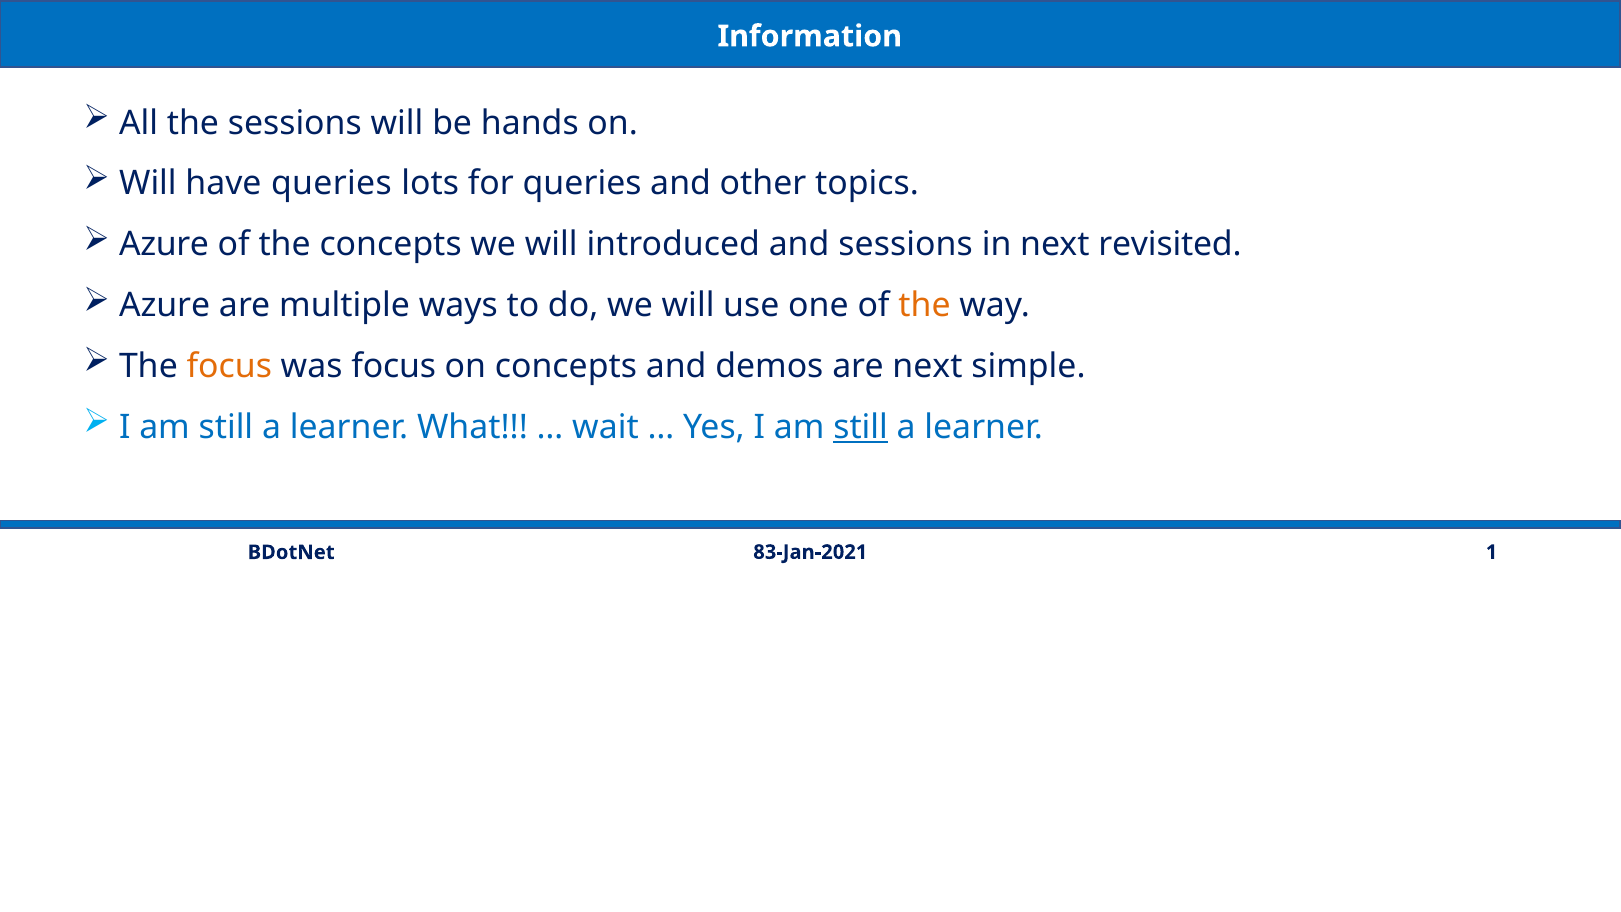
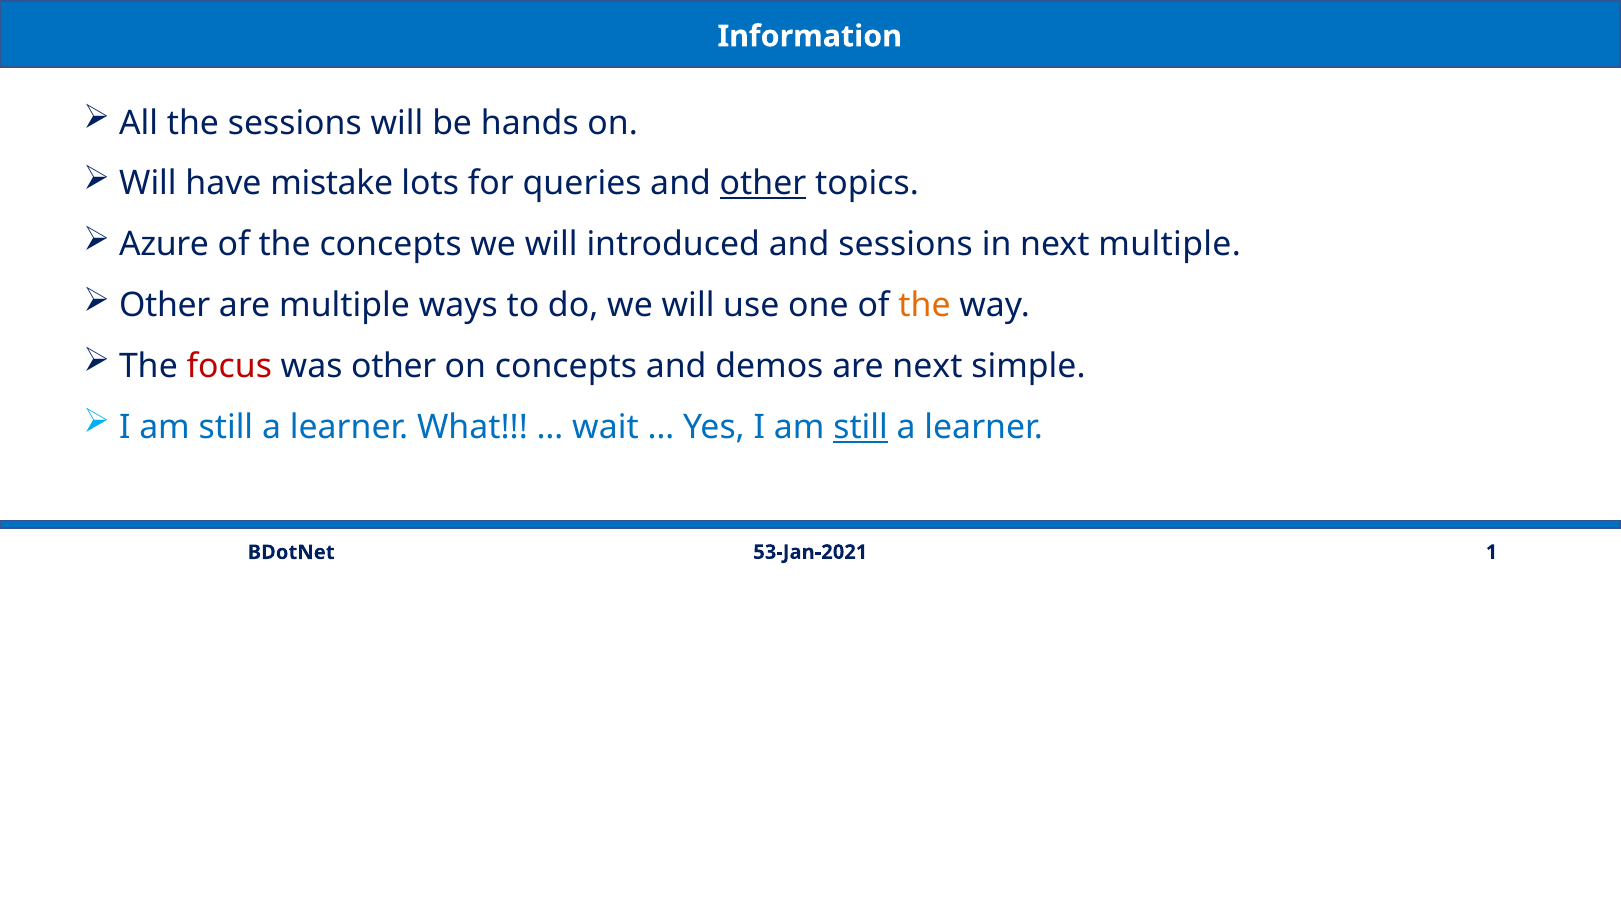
have queries: queries -> mistake
other at (763, 184) underline: none -> present
next revisited: revisited -> multiple
Azure at (165, 305): Azure -> Other
focus at (229, 366) colour: orange -> red
was focus: focus -> other
83-Jan-2021: 83-Jan-2021 -> 53-Jan-2021
